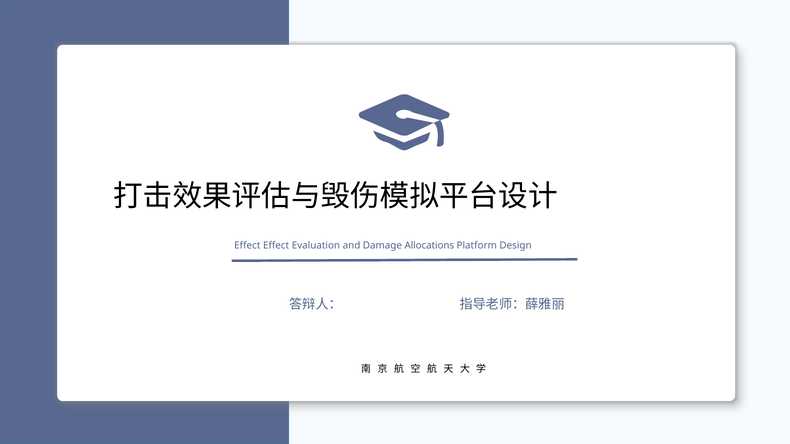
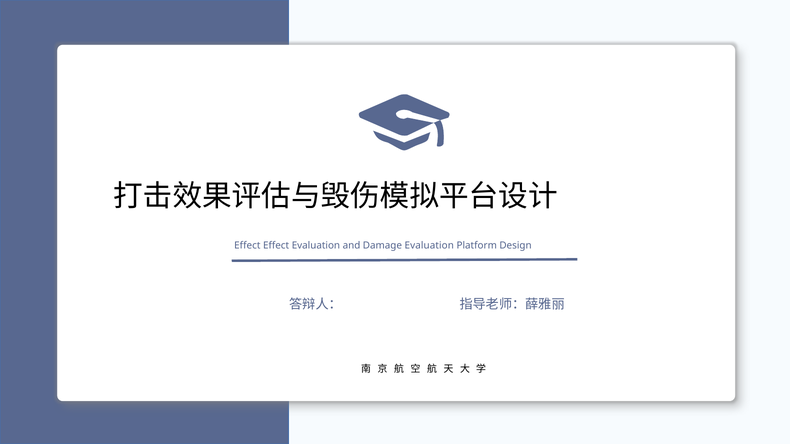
Damage Allocations: Allocations -> Evaluation
